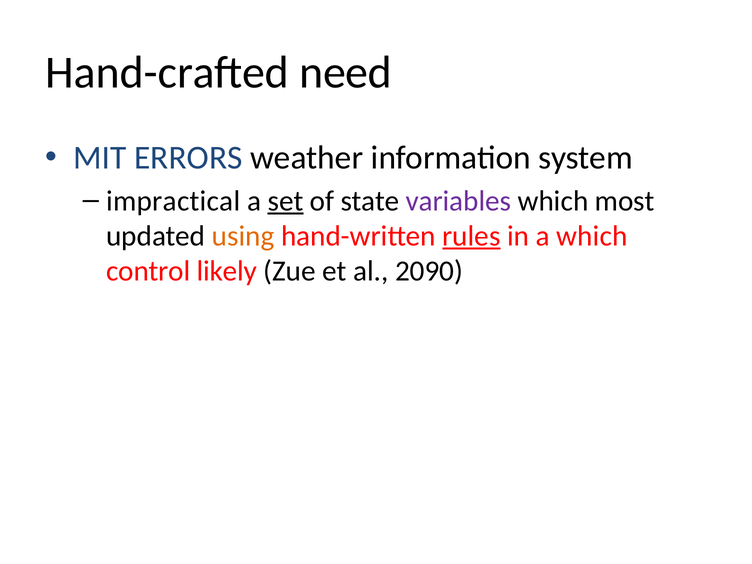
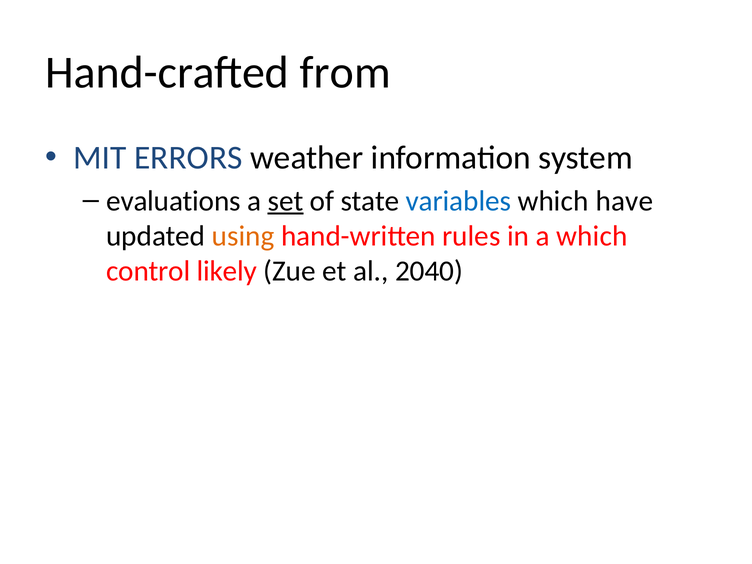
need: need -> from
impractical: impractical -> evaluations
variables colour: purple -> blue
most: most -> have
rules underline: present -> none
2090: 2090 -> 2040
